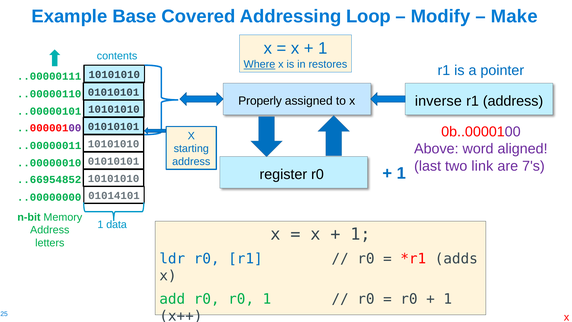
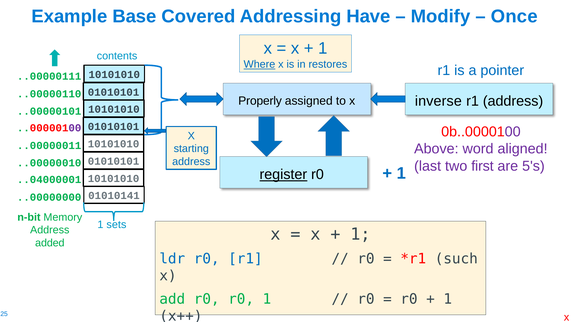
Loop: Loop -> Have
Make: Make -> Once
link: link -> first
7's: 7's -> 5's
register underline: none -> present
..66954852: ..66954852 -> ..04000001
01014101: 01014101 -> 01010141
data: data -> sets
letters: letters -> added
adds: adds -> such
